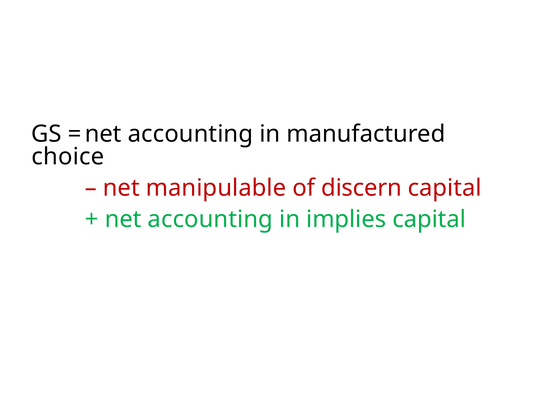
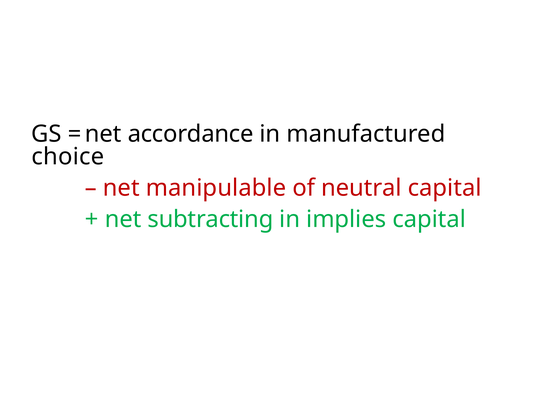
accounting at (190, 134): accounting -> accordance
discern: discern -> neutral
net accounting: accounting -> subtracting
